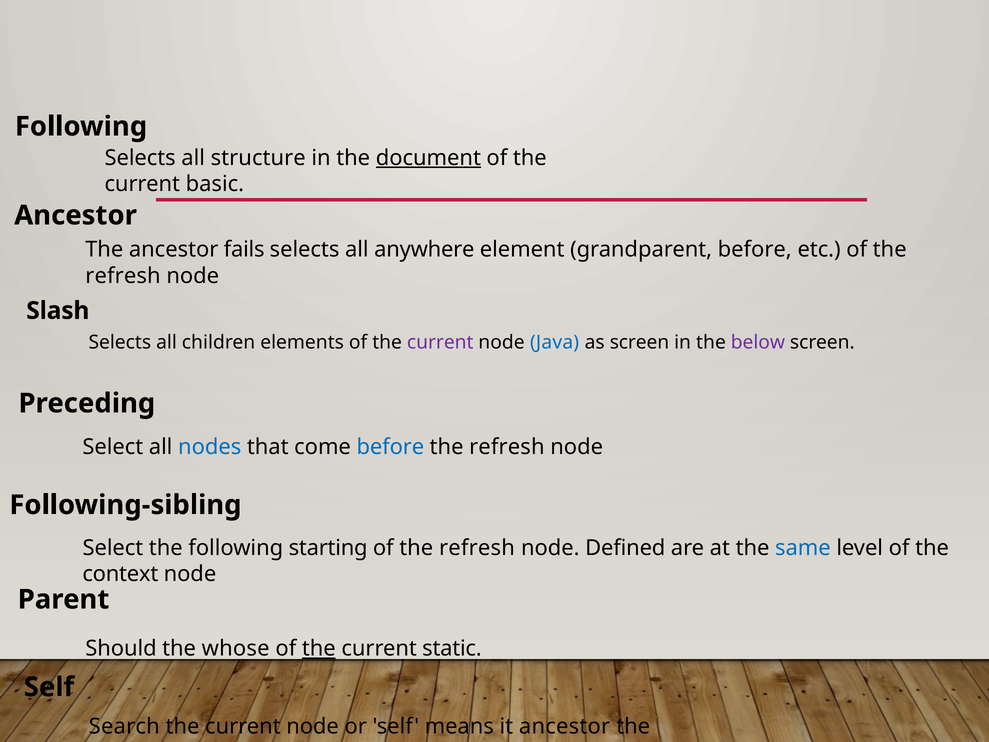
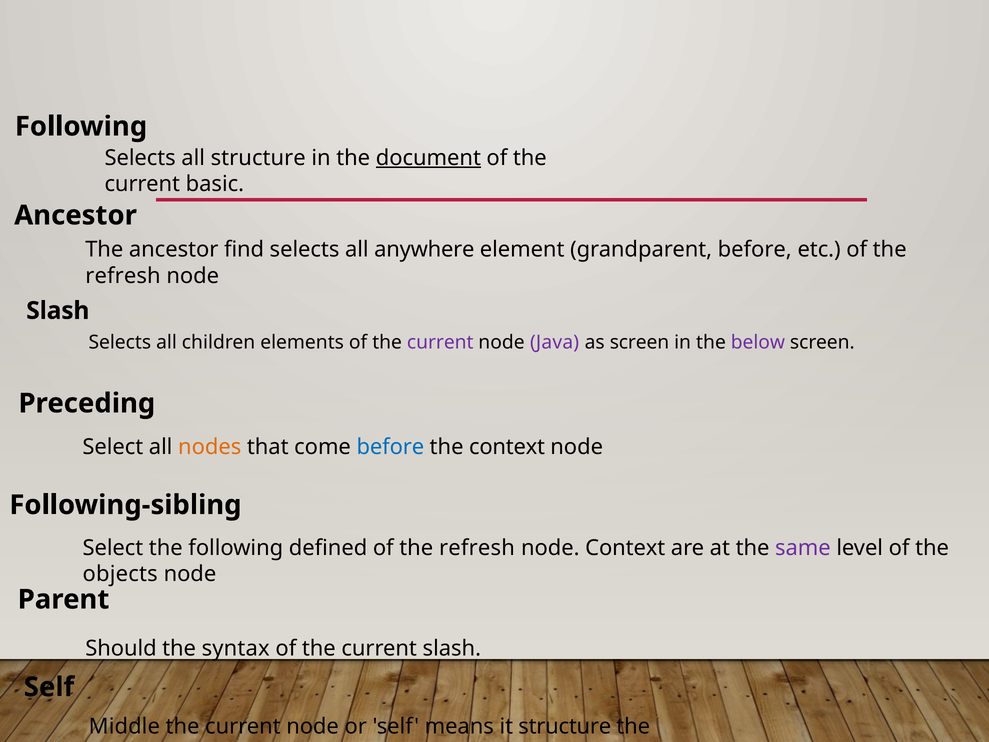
fails: fails -> find
Java colour: blue -> purple
nodes colour: blue -> orange
refresh at (507, 447): refresh -> context
starting: starting -> defined
node Defined: Defined -> Context
same colour: blue -> purple
context: context -> objects
whose: whose -> syntax
the at (319, 648) underline: present -> none
current static: static -> slash
Search: Search -> Middle
it ancestor: ancestor -> structure
